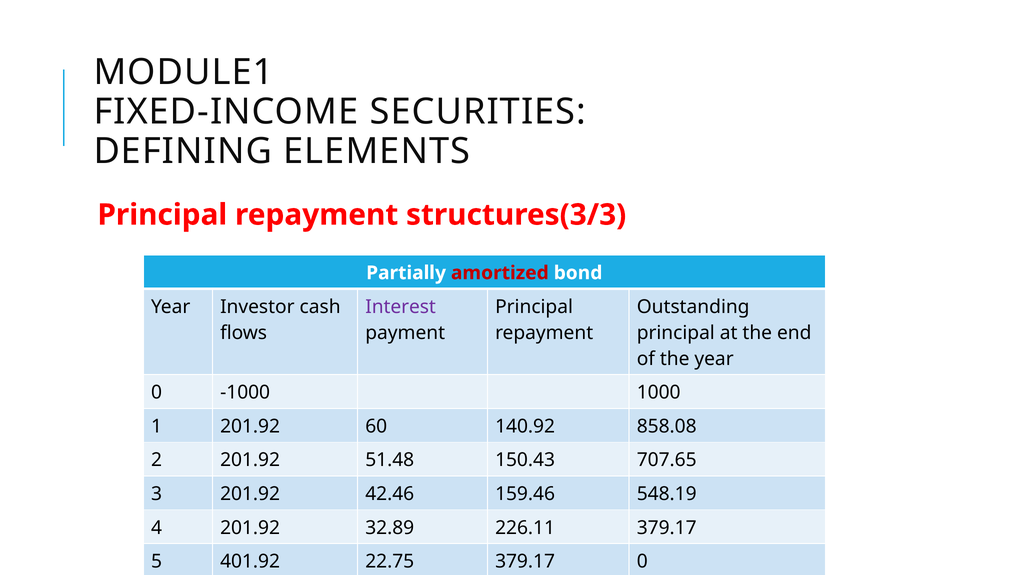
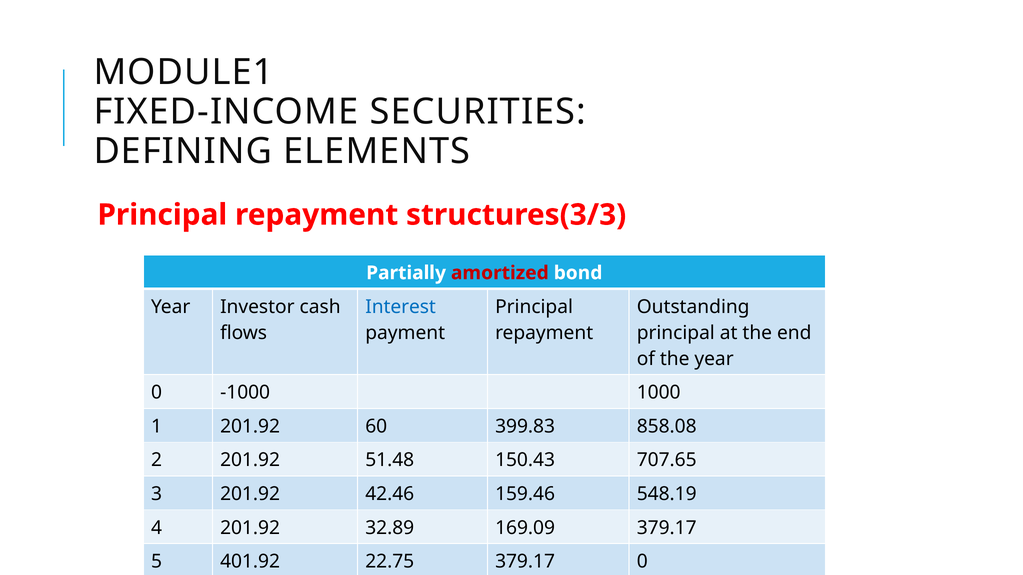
Interest colour: purple -> blue
140.92: 140.92 -> 399.83
226.11: 226.11 -> 169.09
